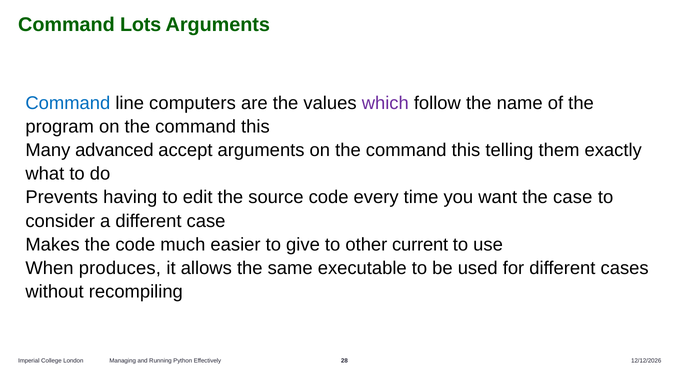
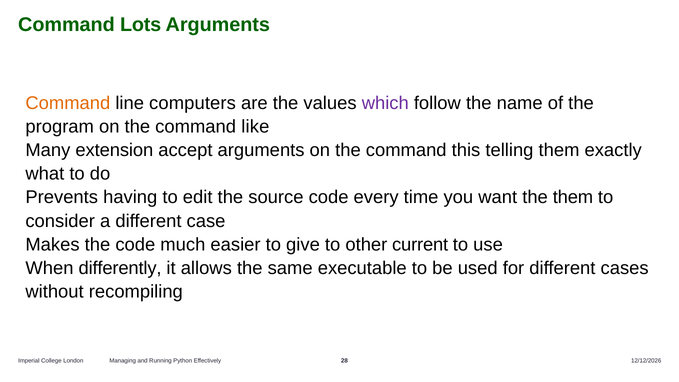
Command at (68, 103) colour: blue -> orange
this at (255, 127): this -> like
advanced: advanced -> extension
the case: case -> them
produces: produces -> differently
